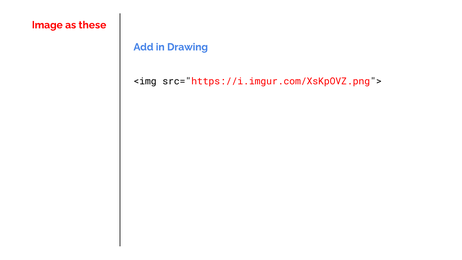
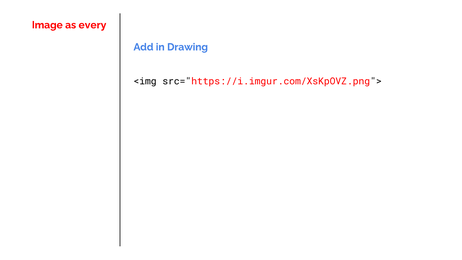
these: these -> every
